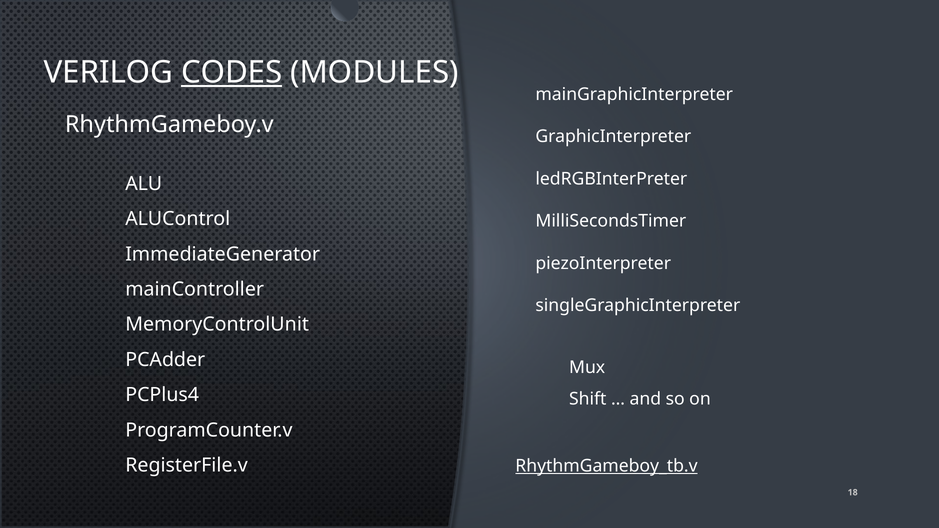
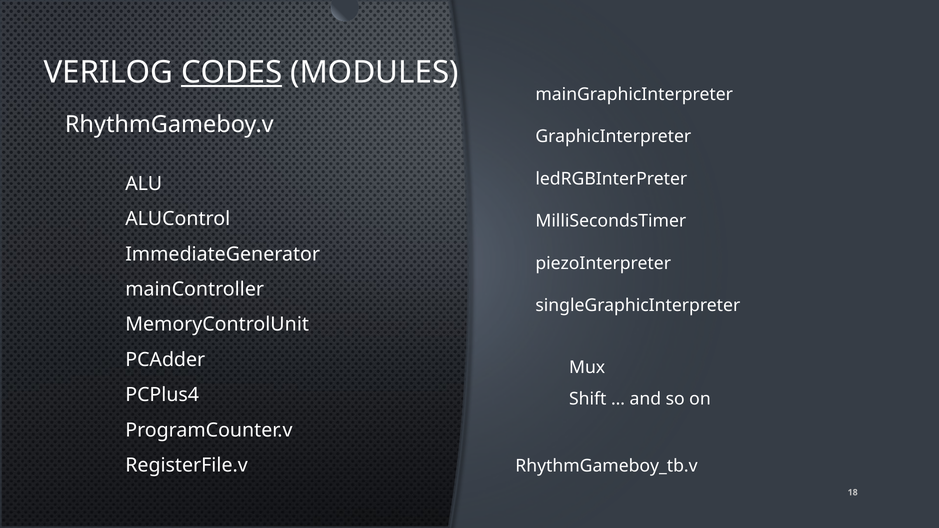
RhythmGameboy_tb.v underline: present -> none
